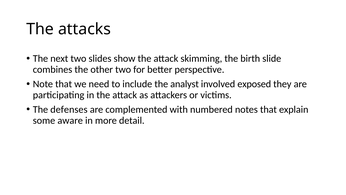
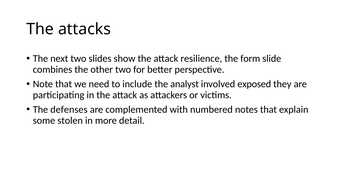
skimming: skimming -> resilience
birth: birth -> form
aware: aware -> stolen
